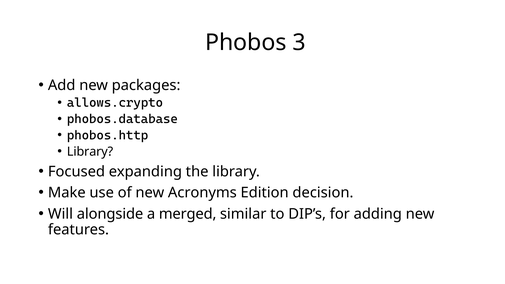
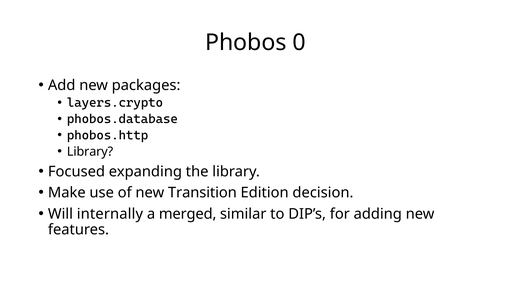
3: 3 -> 0
allows.crypto: allows.crypto -> layers.crypto
Acronyms: Acronyms -> Transition
alongside: alongside -> internally
